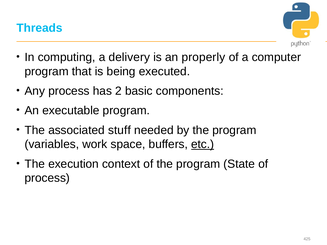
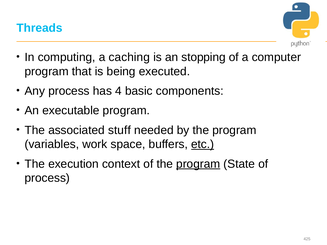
delivery: delivery -> caching
properly: properly -> stopping
2: 2 -> 4
program at (198, 164) underline: none -> present
